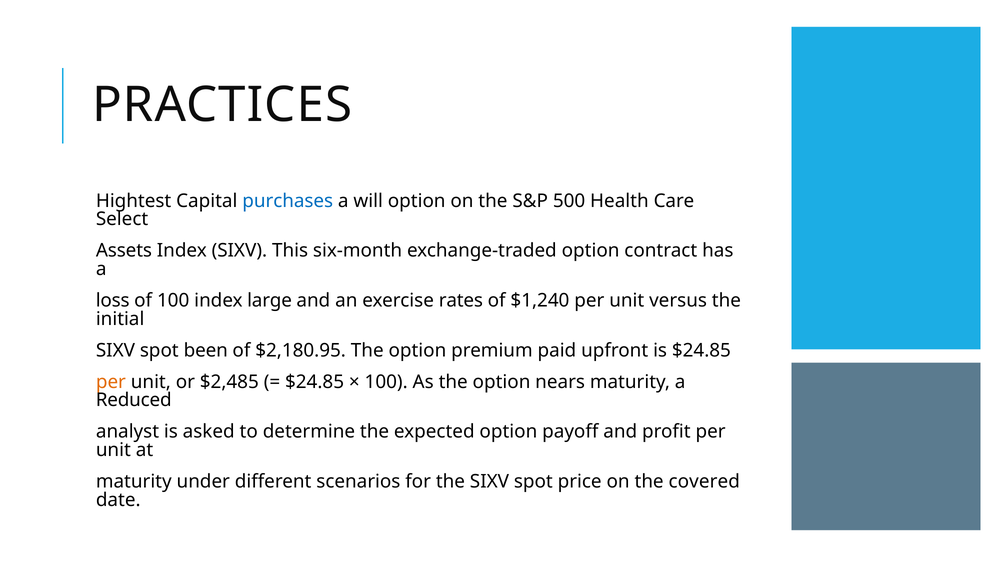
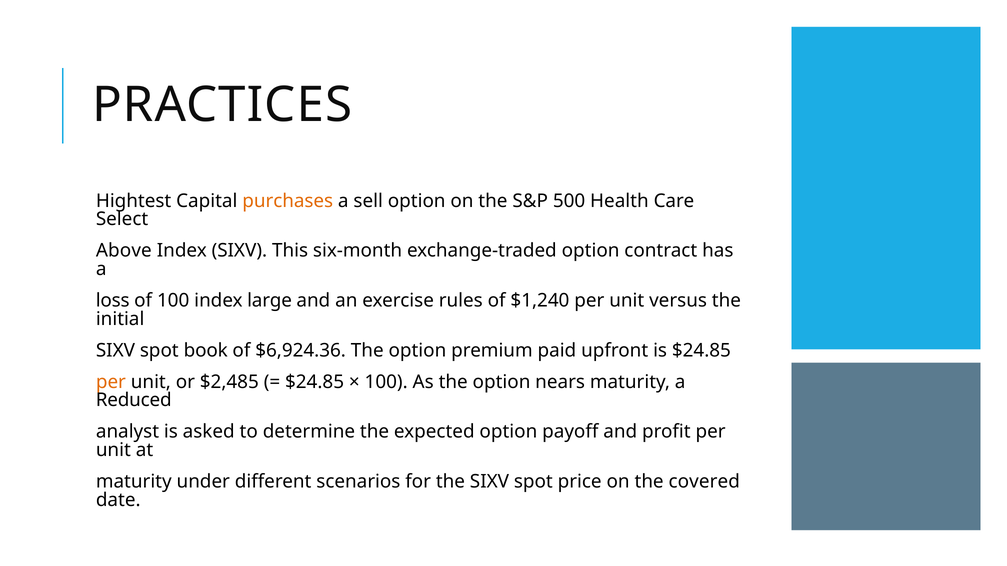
purchases colour: blue -> orange
will: will -> sell
Assets: Assets -> Above
rates: rates -> rules
been: been -> book
$2,180.95: $2,180.95 -> $6,924.36
